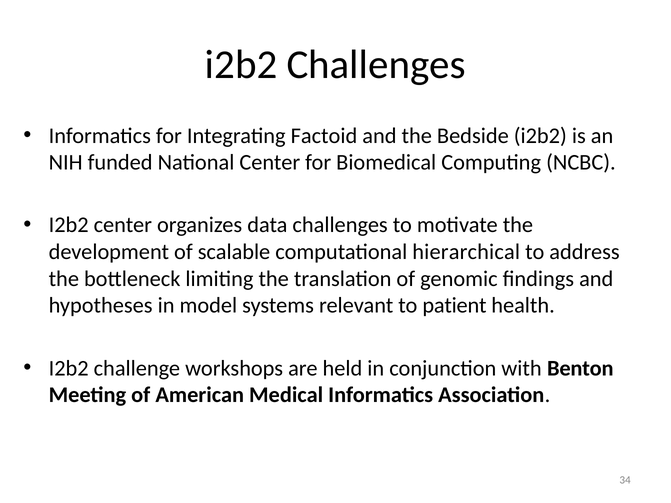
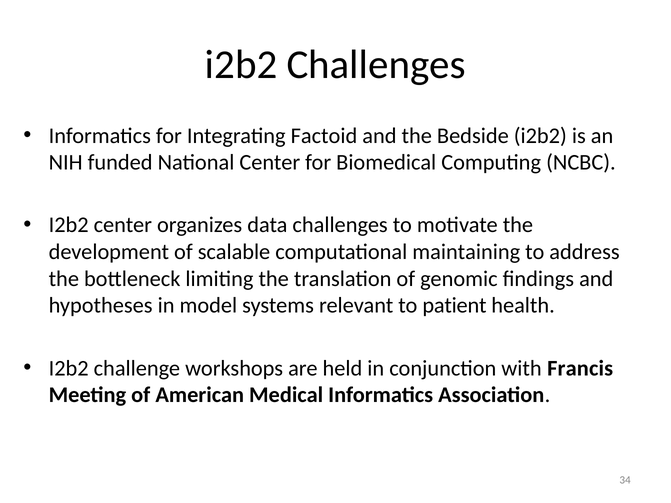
hierarchical: hierarchical -> maintaining
Benton: Benton -> Francis
